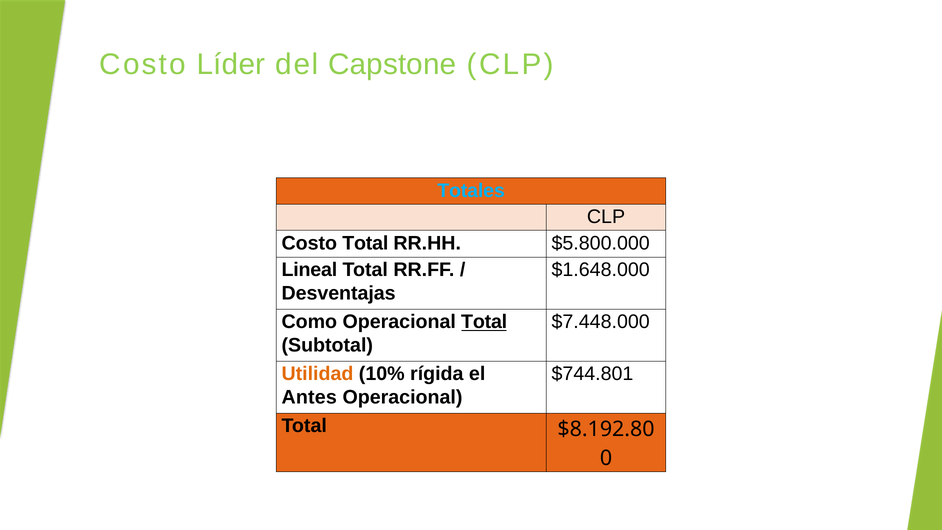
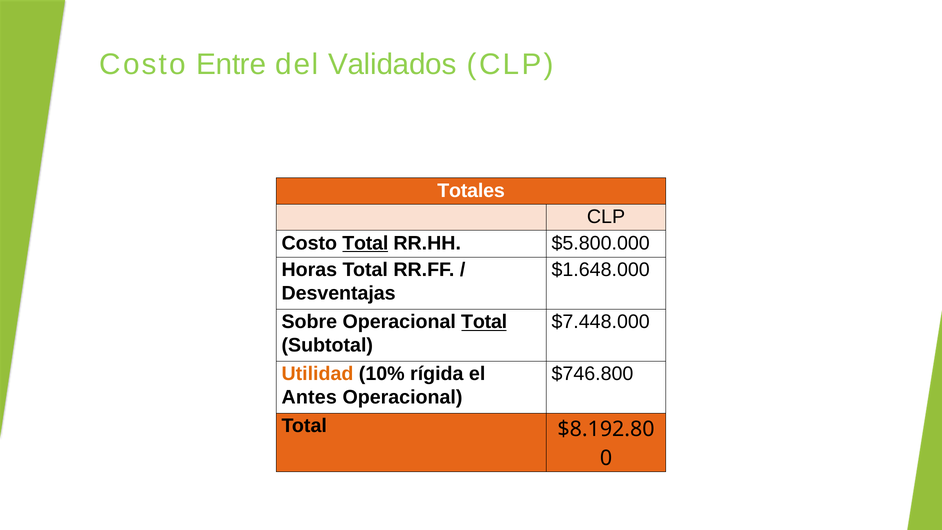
Líder: Líder -> Entre
Capstone: Capstone -> Validados
Totales colour: light blue -> white
Total at (365, 243) underline: none -> present
Lineal: Lineal -> Horas
Como: Como -> Sobre
$744.801: $744.801 -> $746.800
